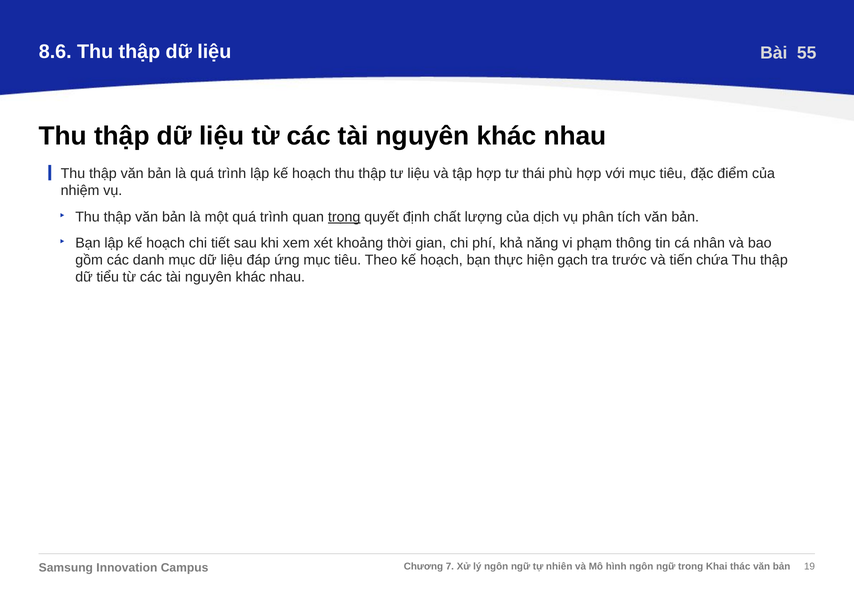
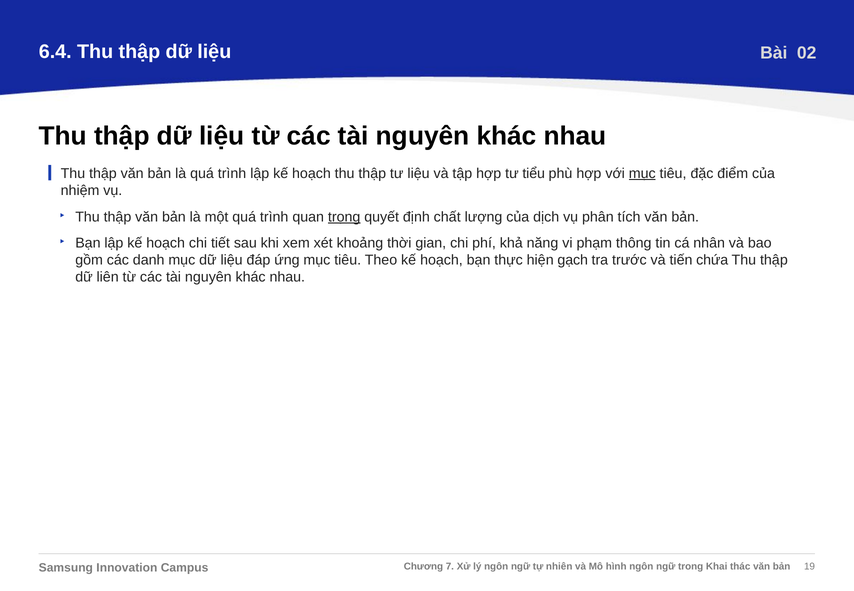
8.6: 8.6 -> 6.4
55: 55 -> 02
thái: thái -> tiểu
mục at (642, 174) underline: none -> present
tiểu: tiểu -> liên
